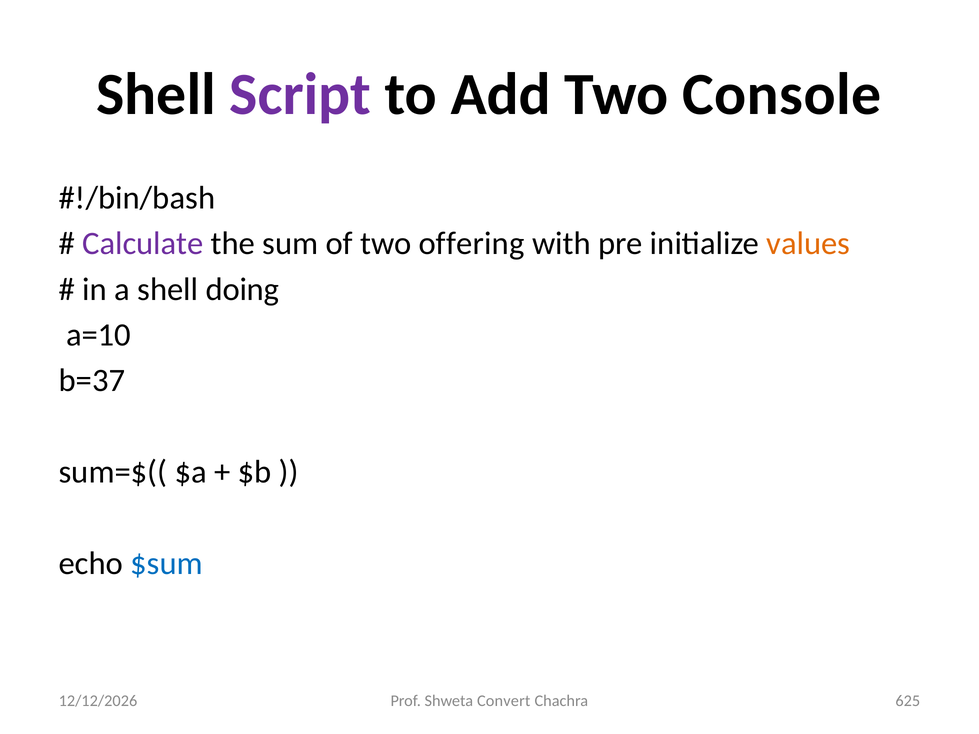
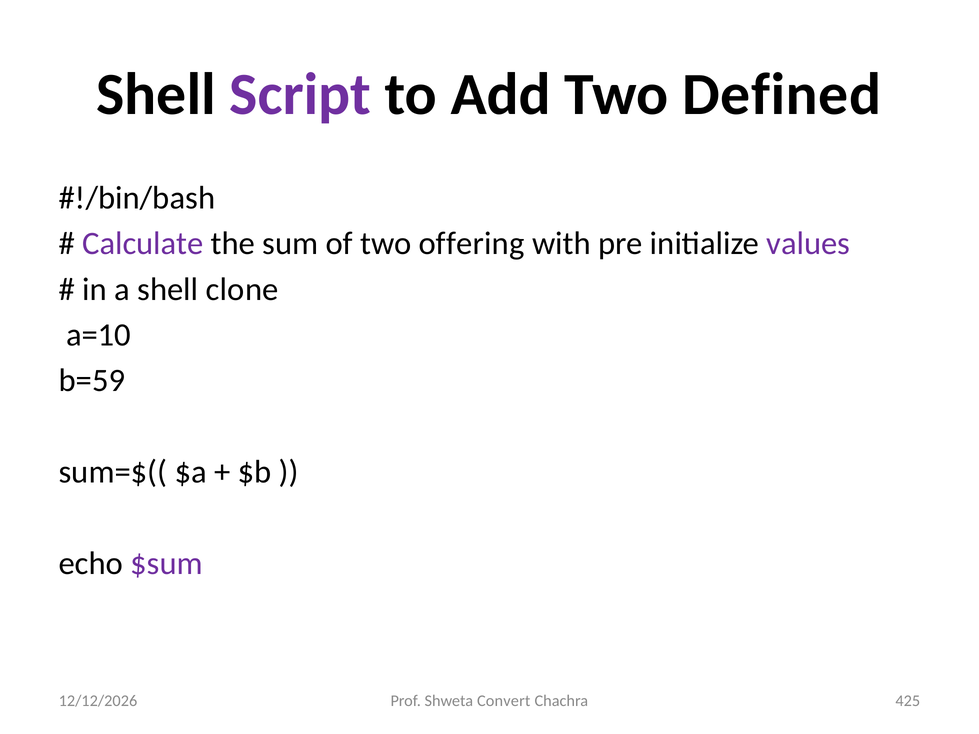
Console: Console -> Defined
values colour: orange -> purple
doing: doing -> clone
b=37: b=37 -> b=59
$sum colour: blue -> purple
625: 625 -> 425
